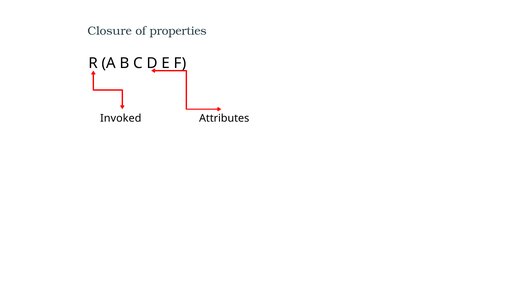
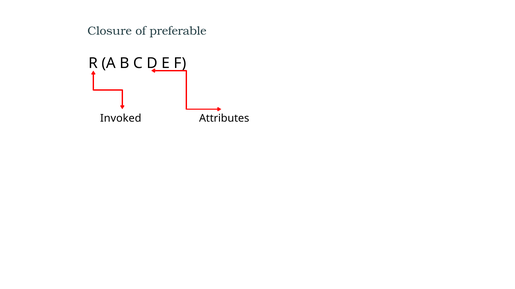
properties: properties -> preferable
